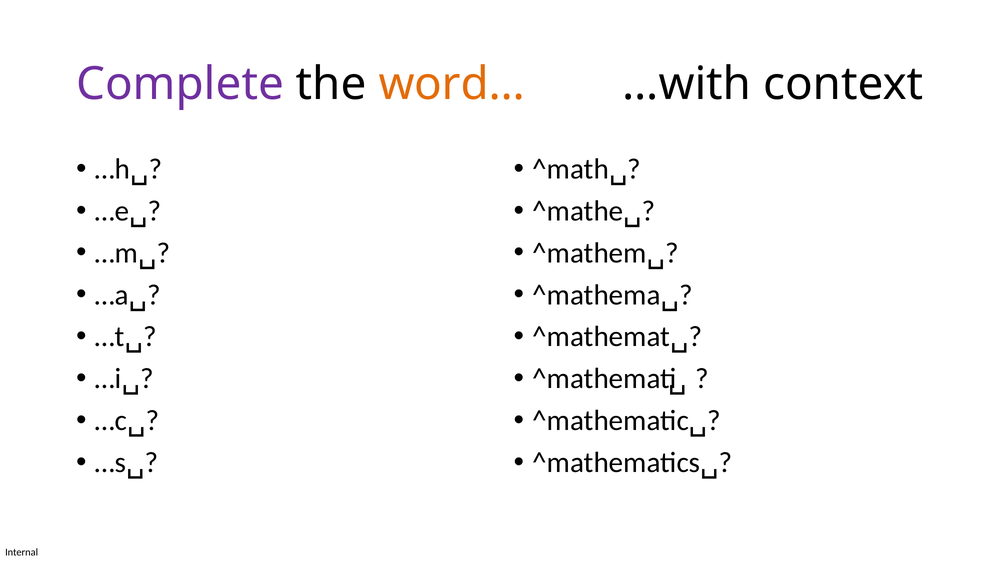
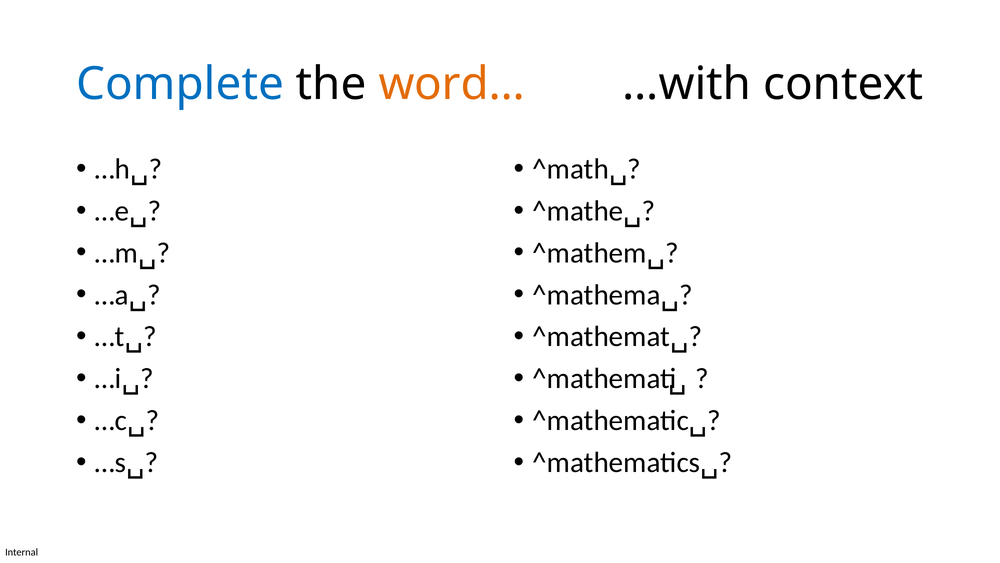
Complete colour: purple -> blue
